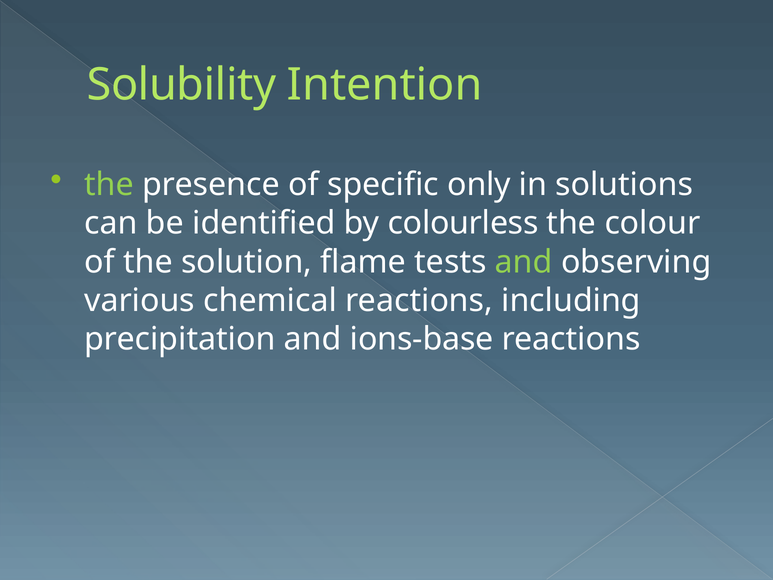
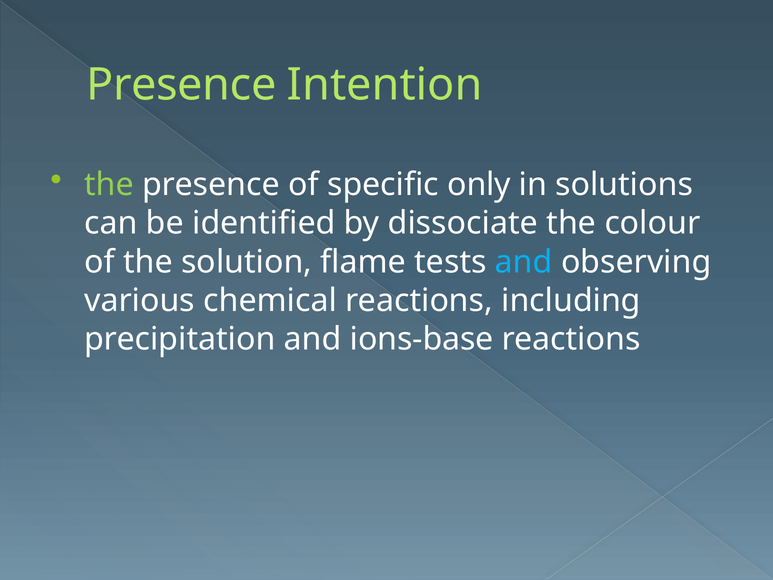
Solubility at (181, 85): Solubility -> Presence
colourless: colourless -> dissociate
and at (524, 262) colour: light green -> light blue
